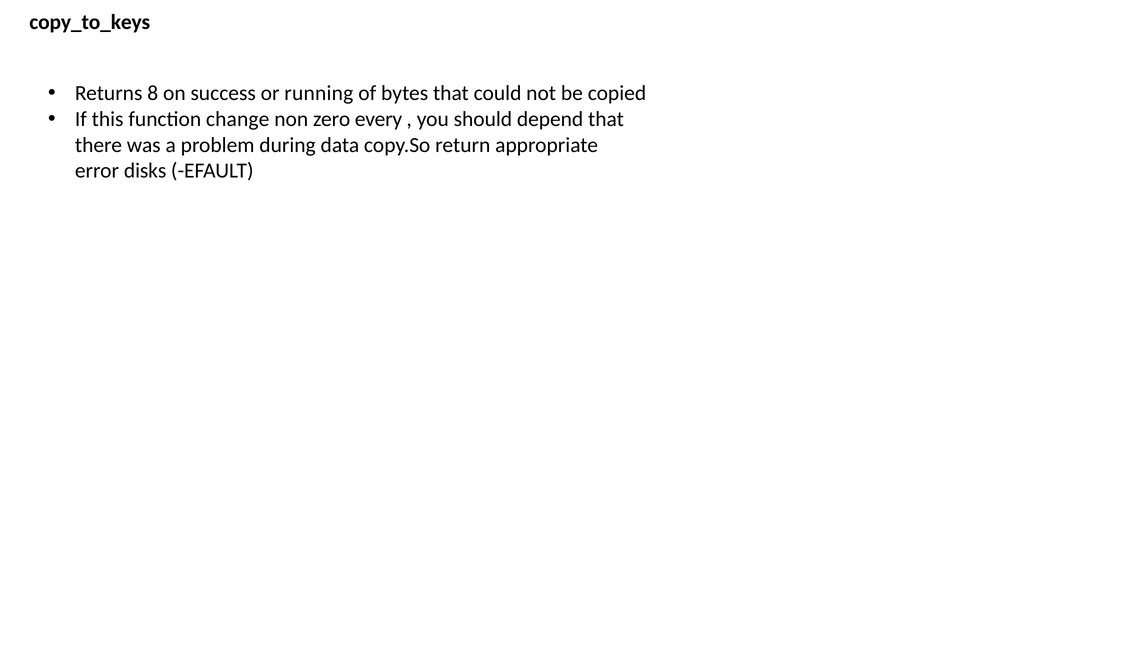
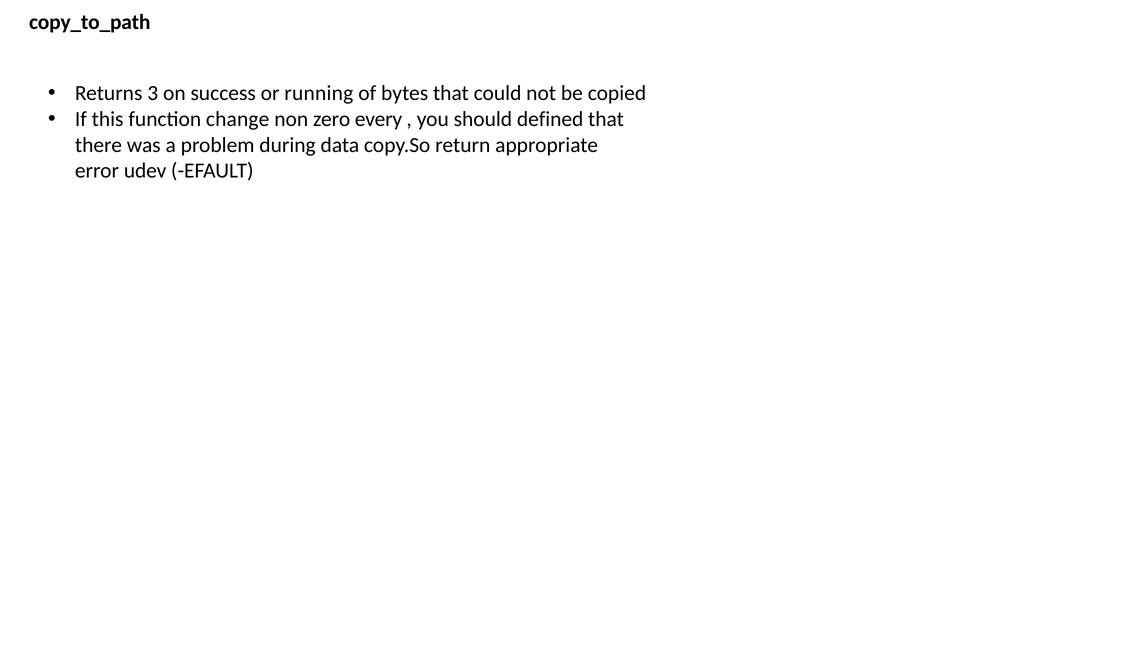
copy_to_keys: copy_to_keys -> copy_to_path
8: 8 -> 3
depend: depend -> defined
disks: disks -> udev
